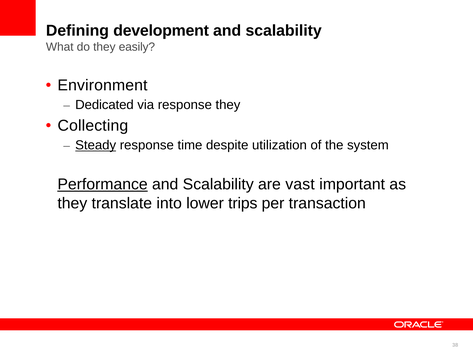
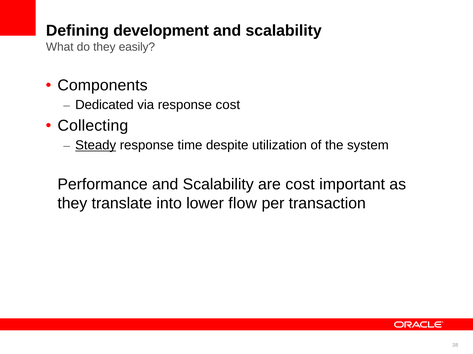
Environment: Environment -> Components
response they: they -> cost
Performance underline: present -> none
are vast: vast -> cost
trips: trips -> flow
